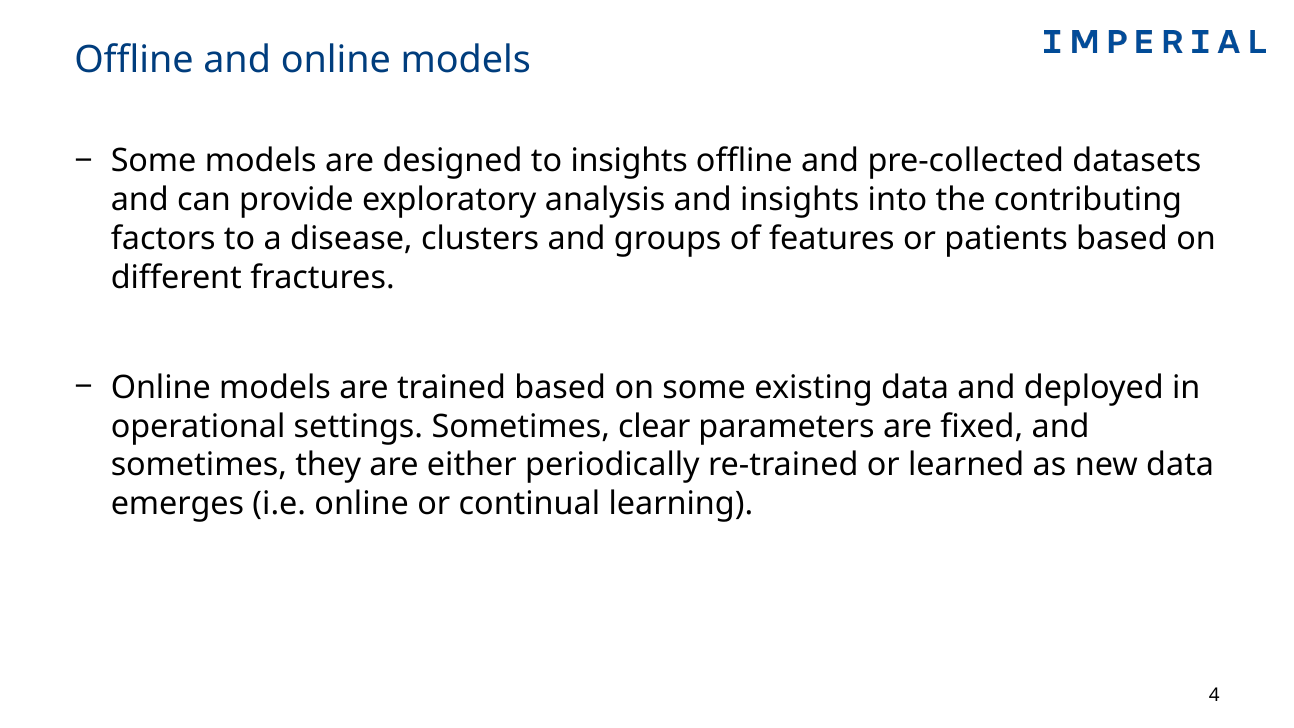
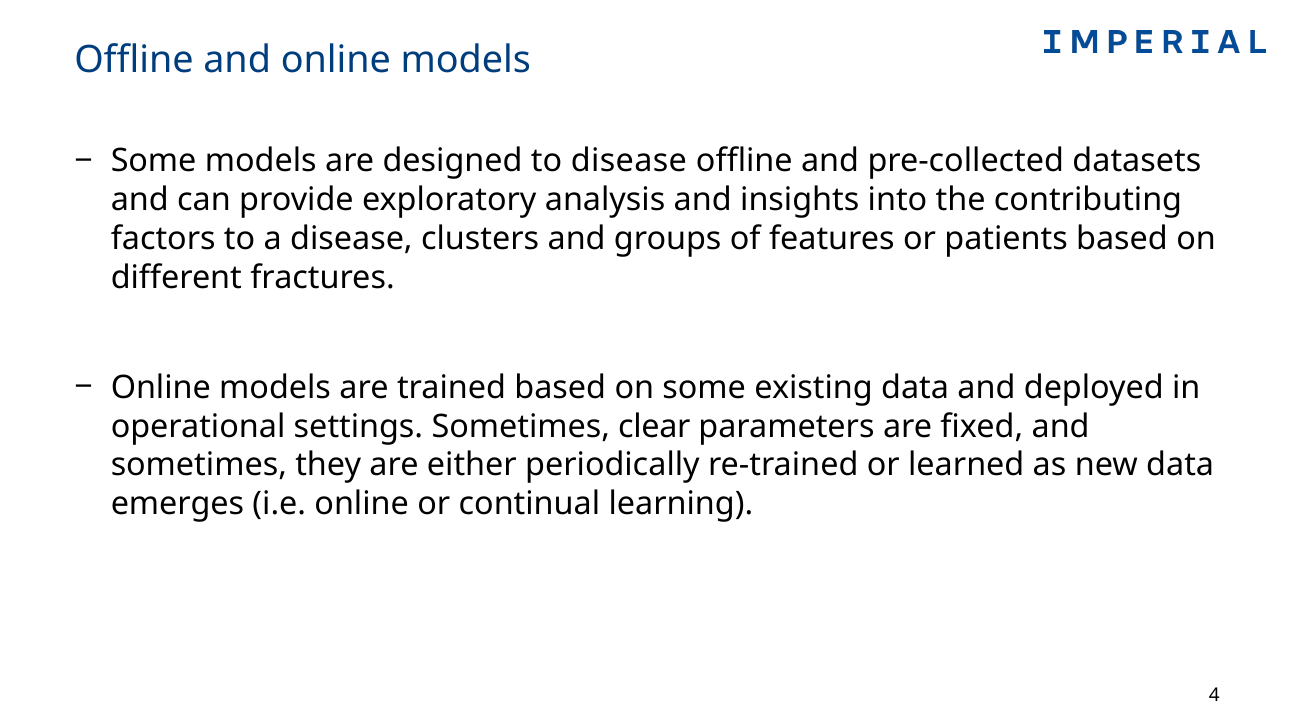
to insights: insights -> disease
